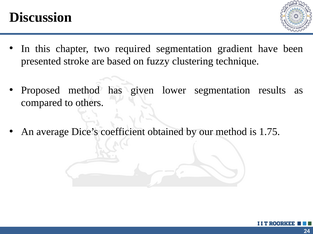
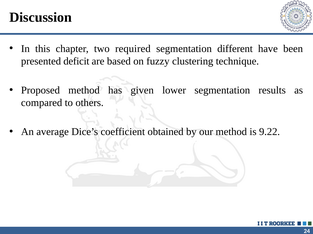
gradient: gradient -> different
stroke: stroke -> deficit
1.75: 1.75 -> 9.22
